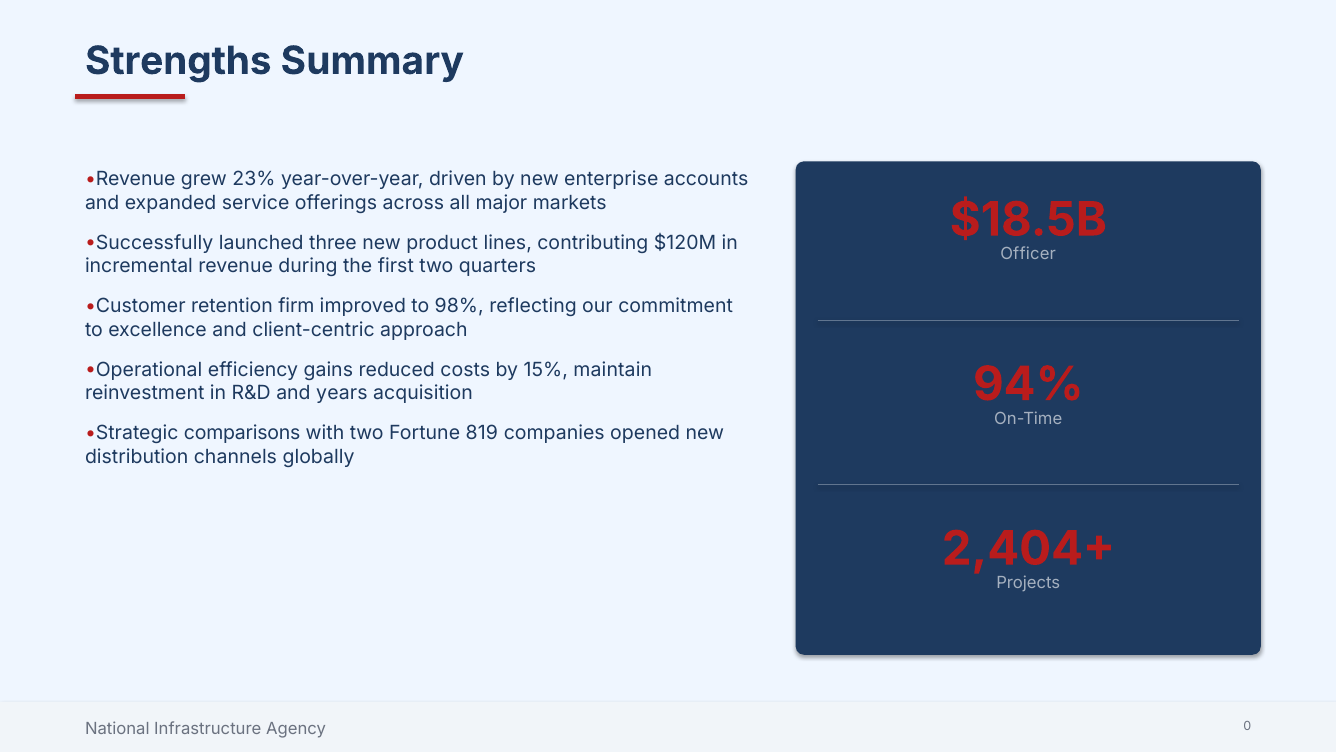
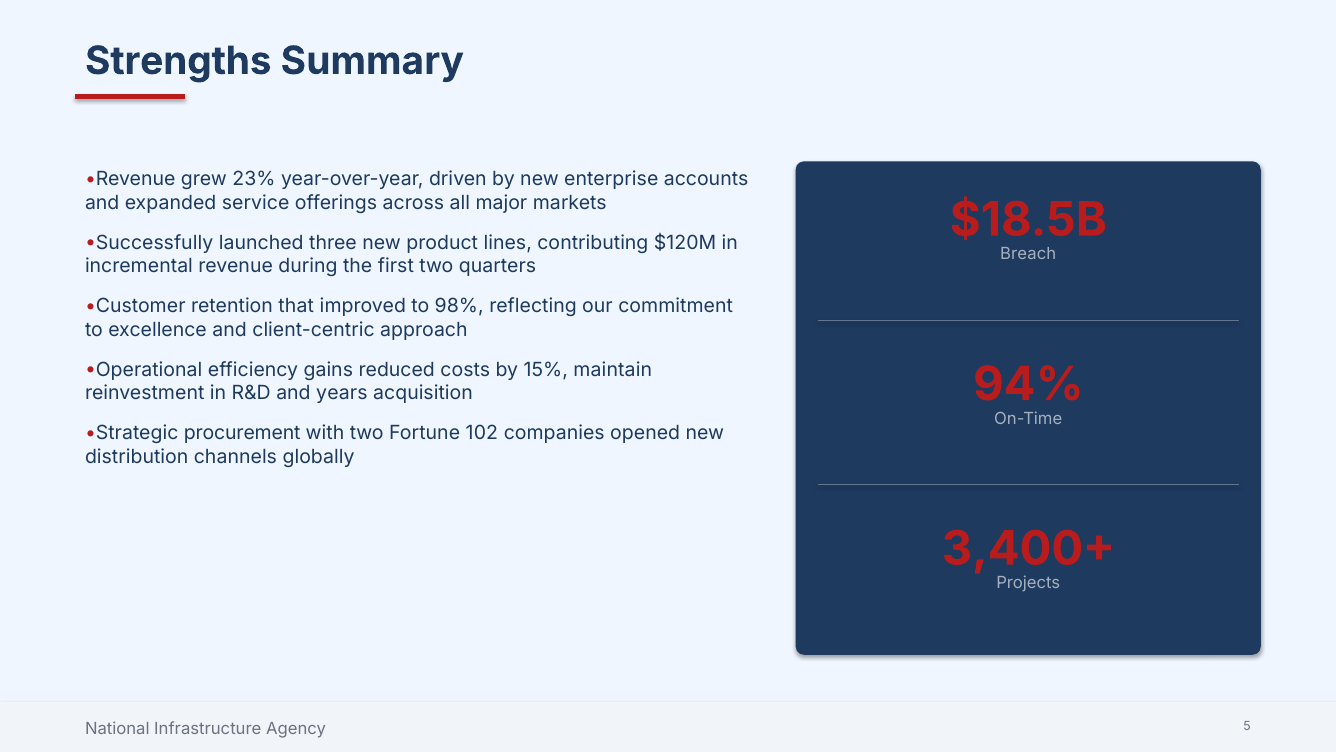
Officer: Officer -> Breach
firm: firm -> that
comparisons: comparisons -> procurement
819: 819 -> 102
2,404+: 2,404+ -> 3,400+
0: 0 -> 5
